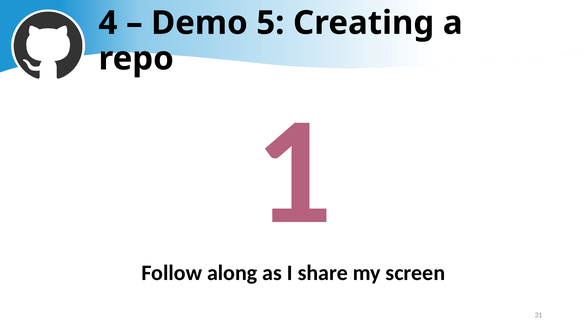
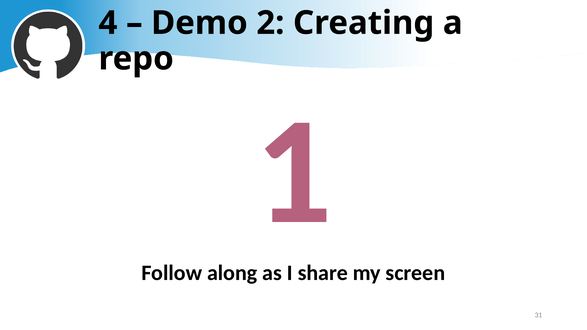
5: 5 -> 2
